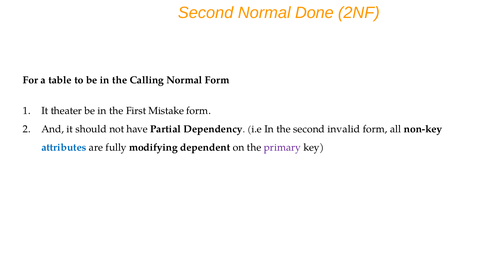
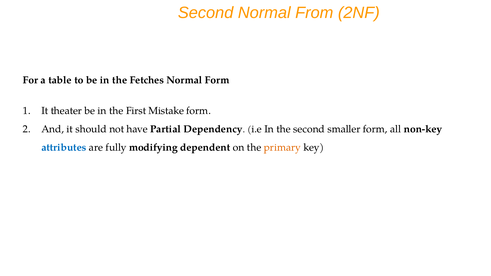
Done: Done -> From
Calling: Calling -> Fetches
invalid: invalid -> smaller
primary colour: purple -> orange
